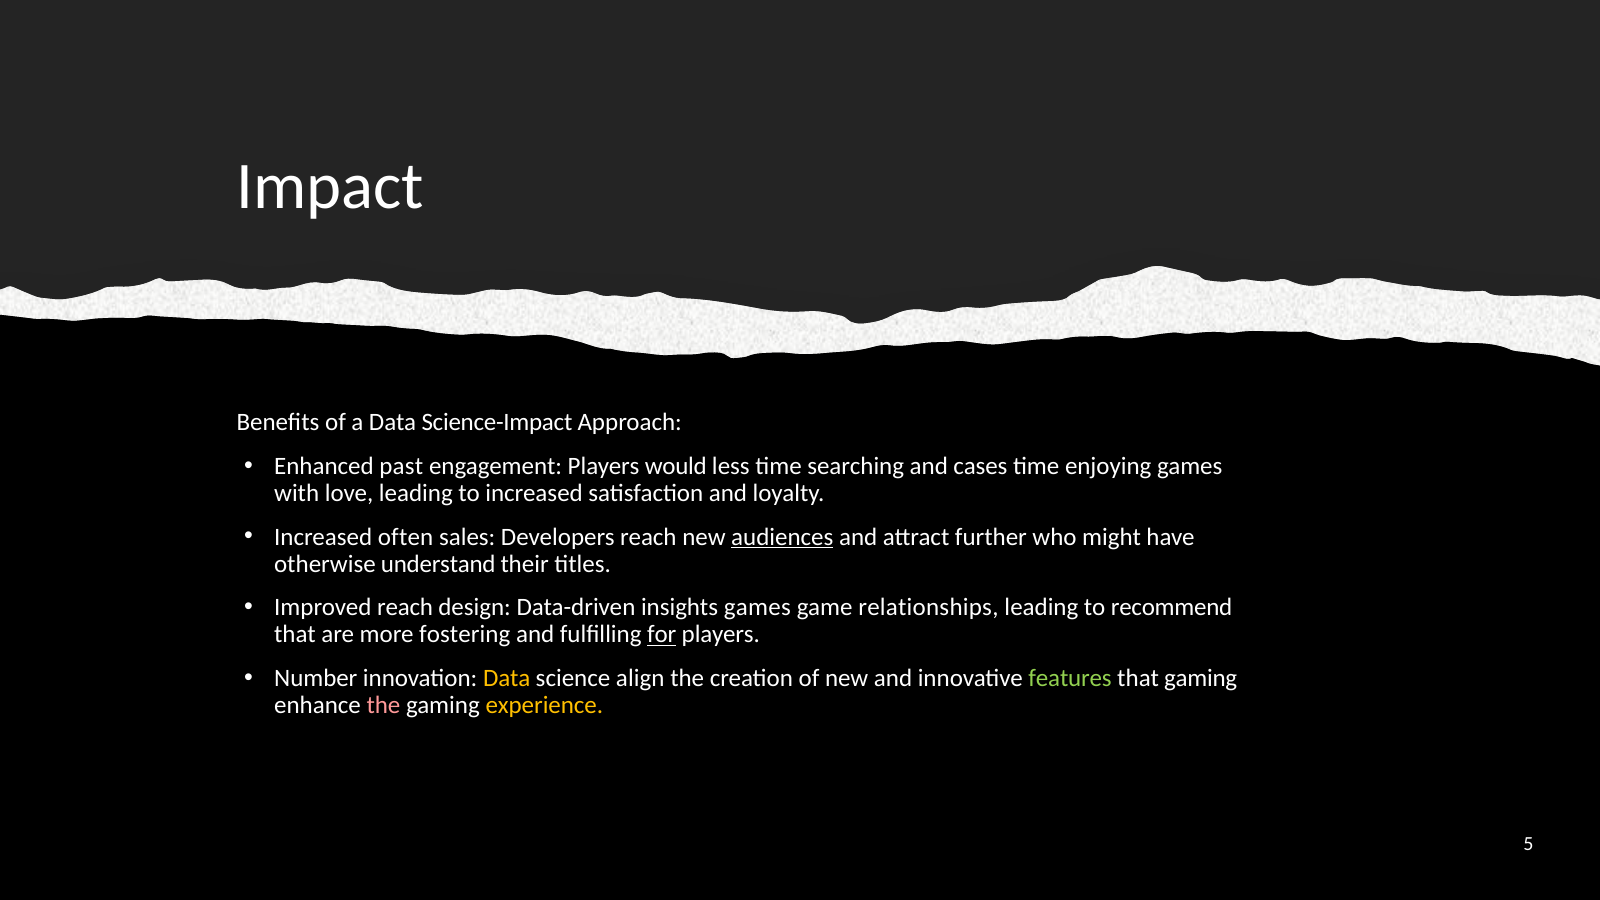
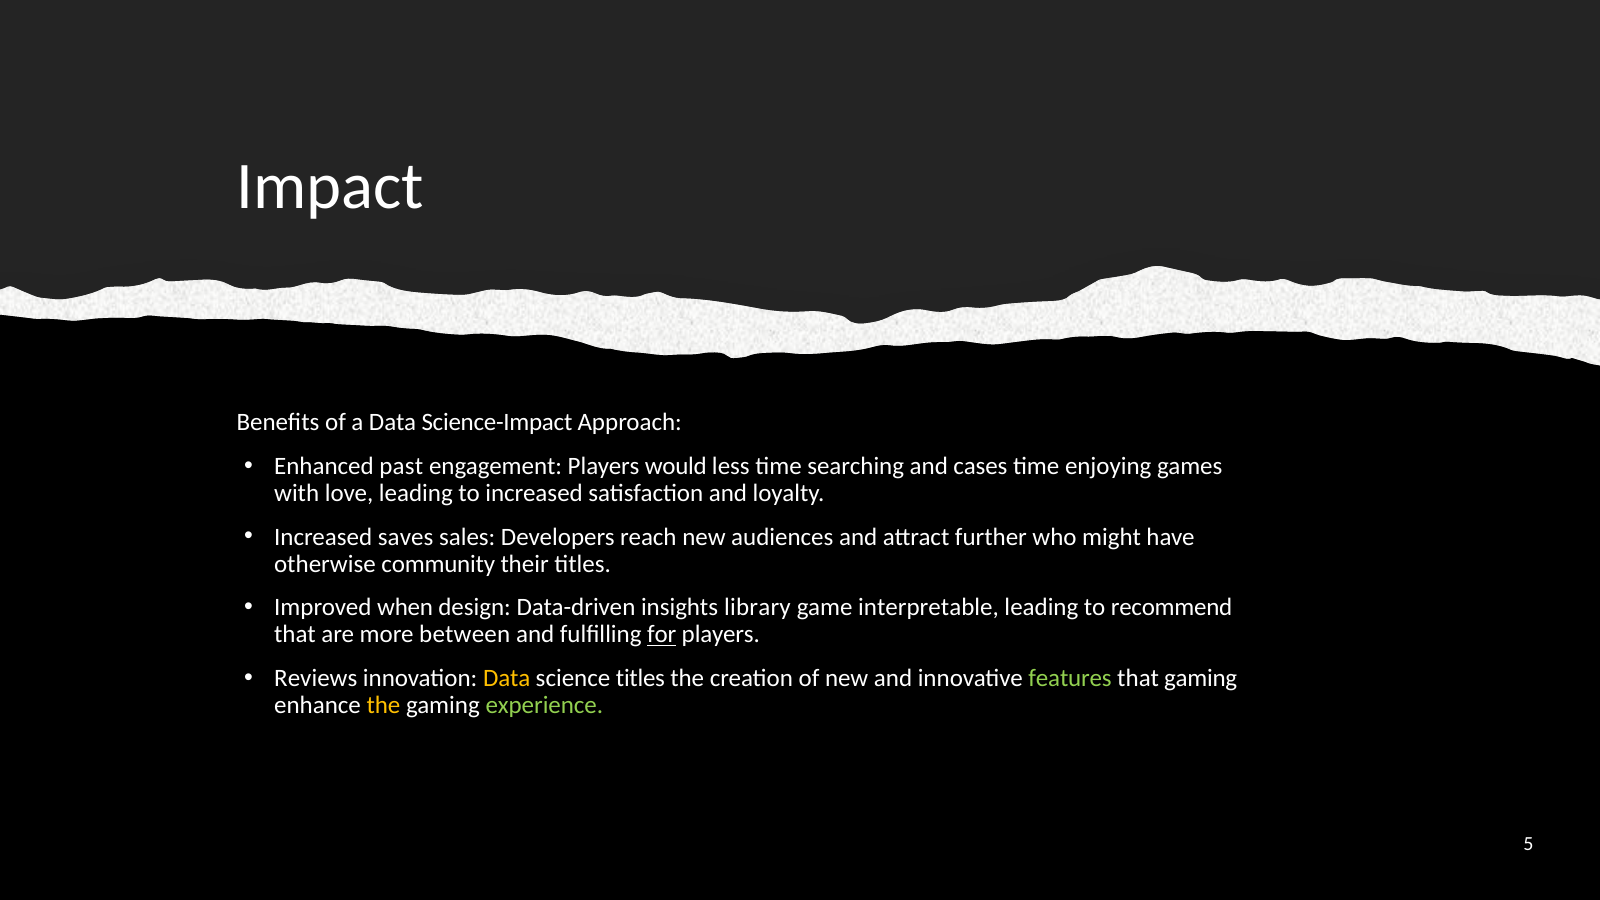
often: often -> saves
audiences underline: present -> none
understand: understand -> community
Improved reach: reach -> when
insights games: games -> library
relationships: relationships -> interpretable
fostering: fostering -> between
Number: Number -> Reviews
science align: align -> titles
the at (383, 705) colour: pink -> yellow
experience colour: yellow -> light green
